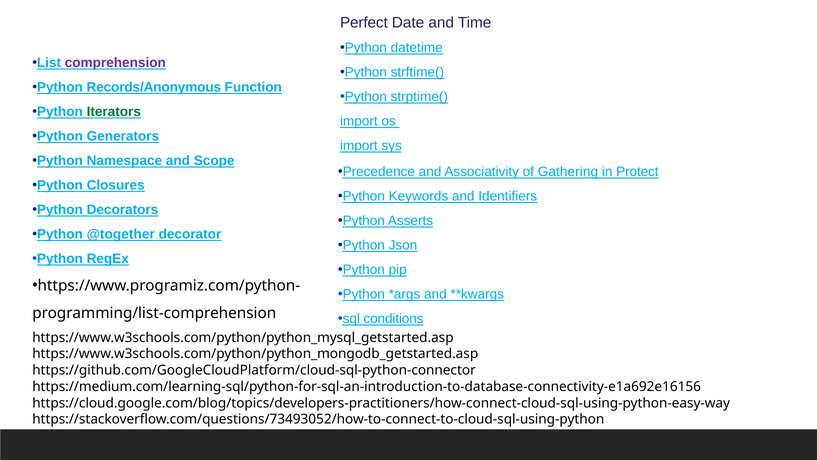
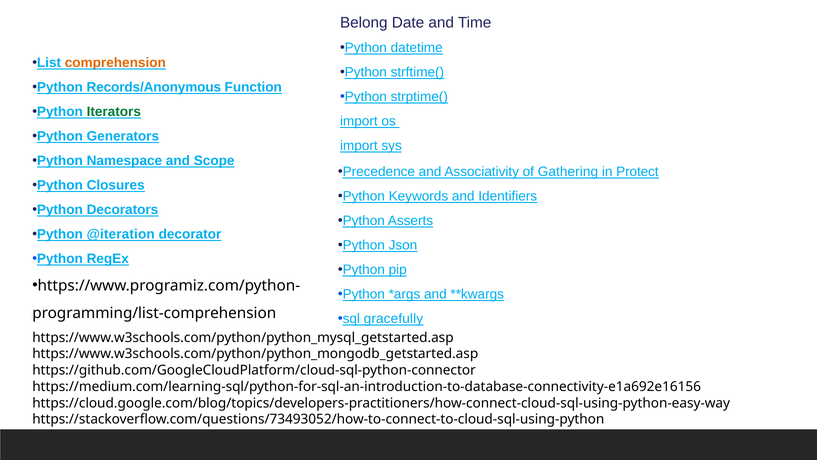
Perfect: Perfect -> Belong
comprehension colour: purple -> orange
@together: @together -> @iteration
conditions: conditions -> gracefully
